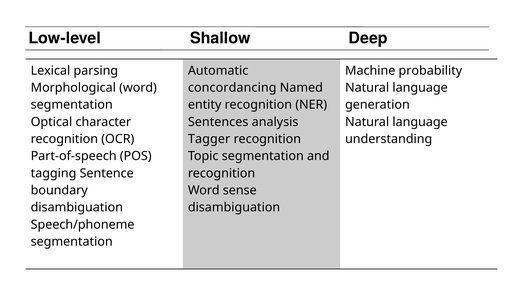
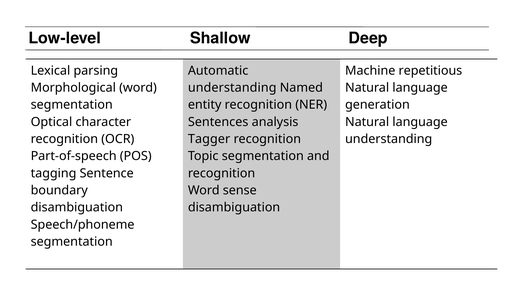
probability: probability -> repetitious
concordancing at (232, 88): concordancing -> understanding
